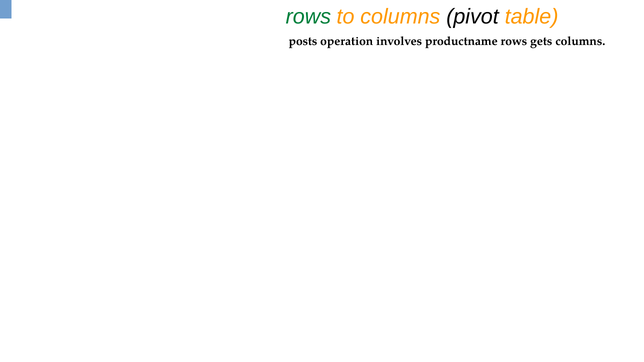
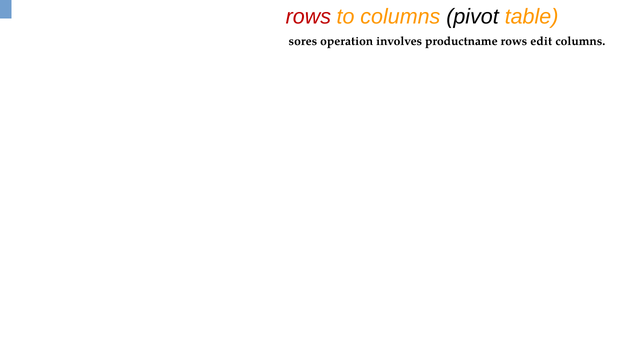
rows at (308, 17) colour: green -> red
posts: posts -> sores
gets: gets -> edit
